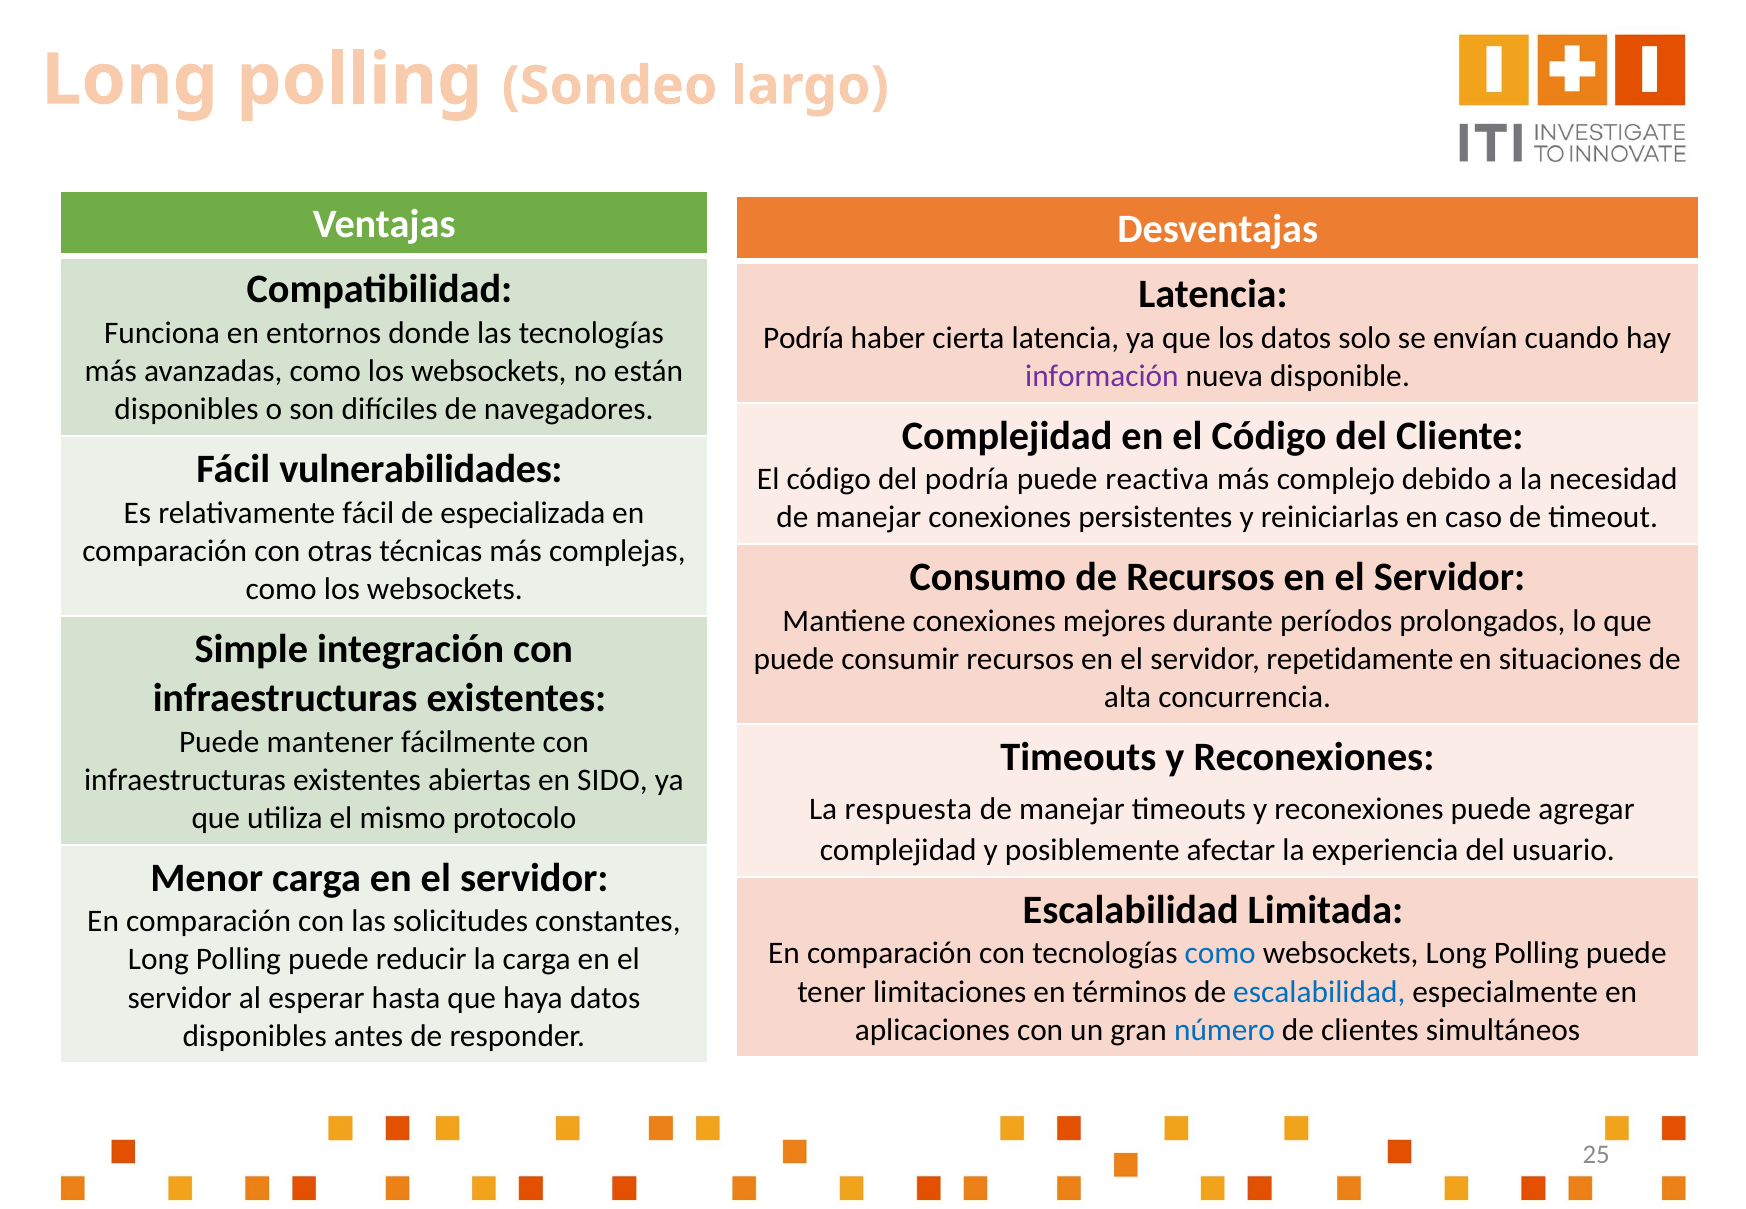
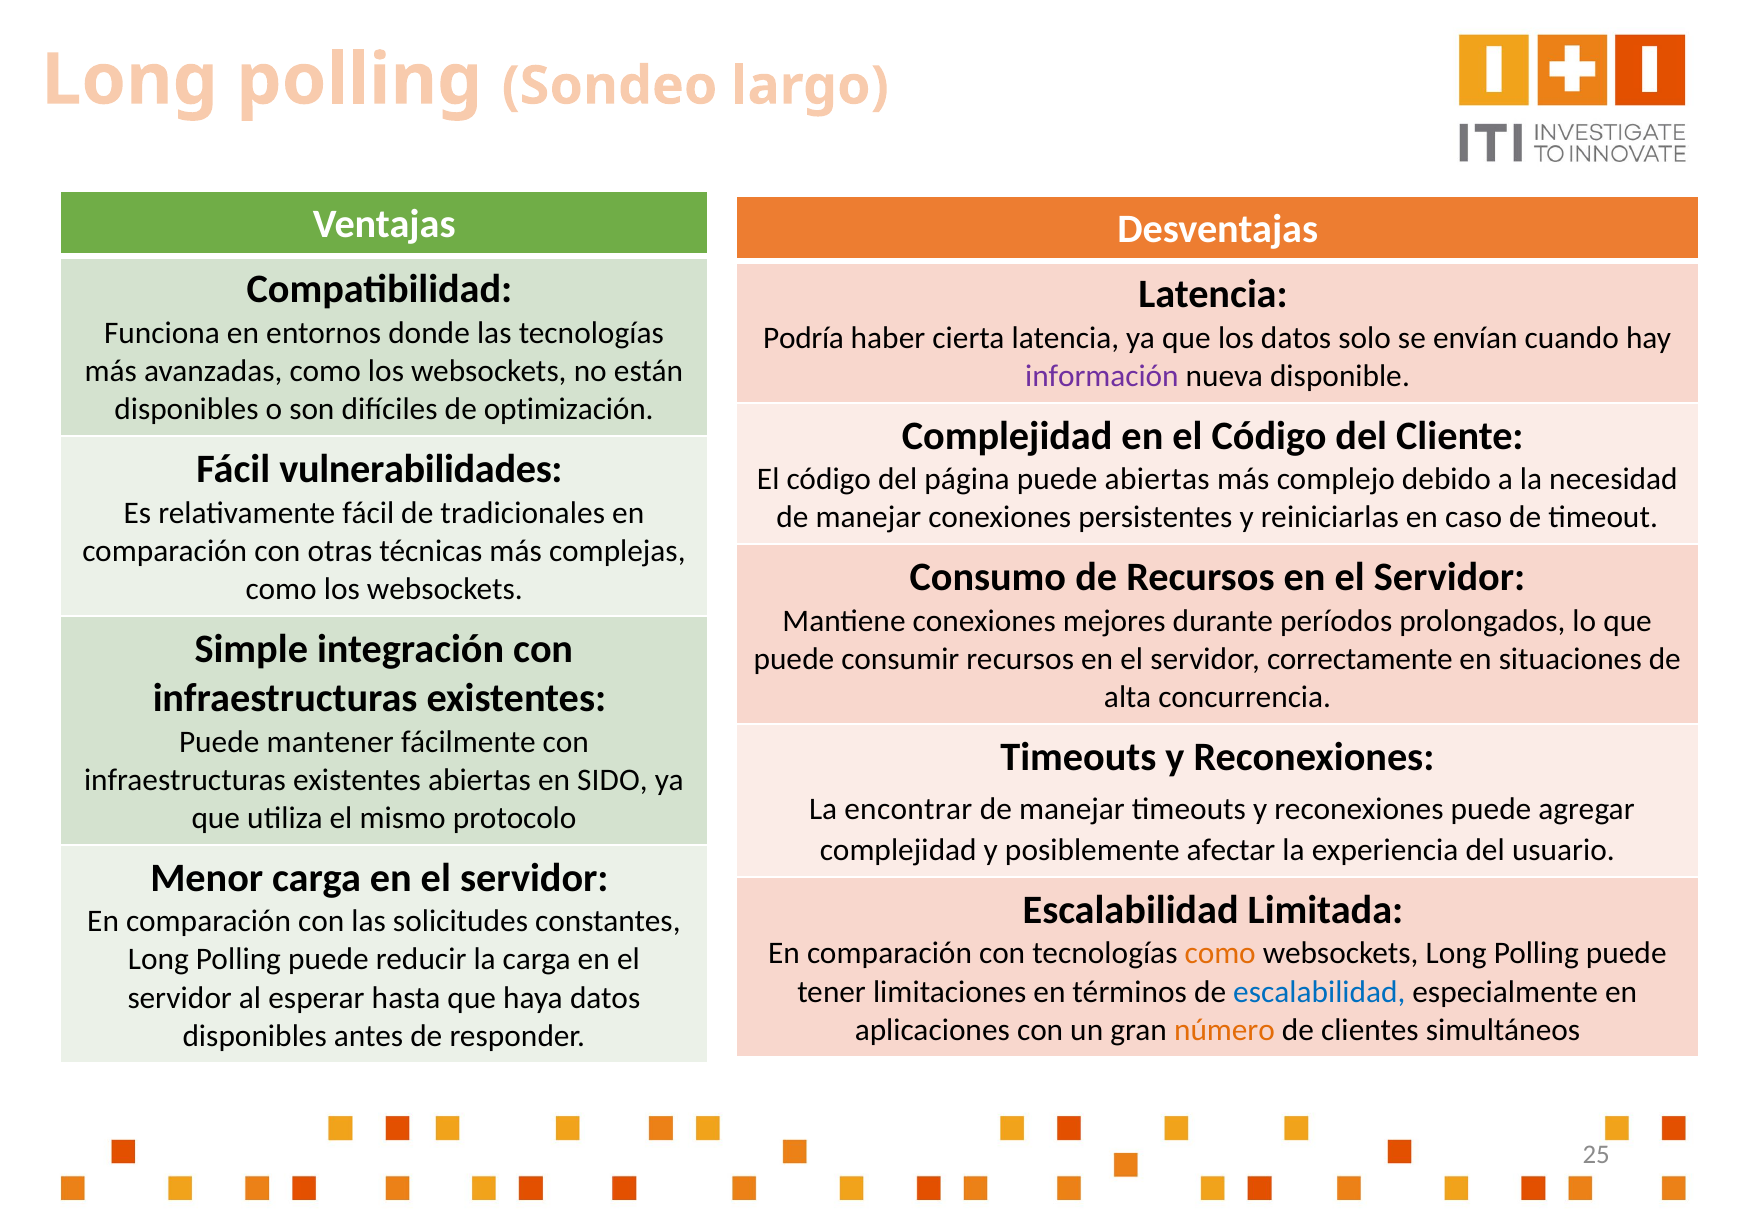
navegadores: navegadores -> optimización
del podría: podría -> página
puede reactiva: reactiva -> abiertas
especializada: especializada -> tradicionales
repetidamente: repetidamente -> correctamente
respuesta: respuesta -> encontrar
como at (1220, 953) colour: blue -> orange
número colour: blue -> orange
